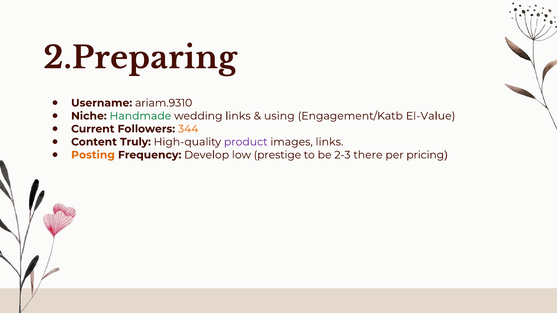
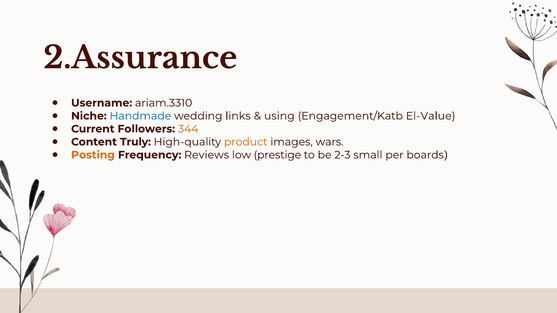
2.Preparing: 2.Preparing -> 2.Assurance
ariam.9310: ariam.9310 -> ariam.3310
Handmade colour: green -> blue
product colour: purple -> orange
images links: links -> wars
Develop: Develop -> Reviews
there: there -> small
pricing: pricing -> boards
